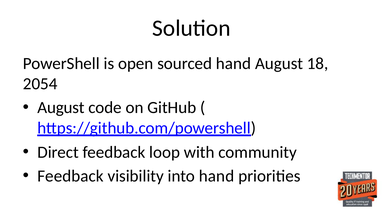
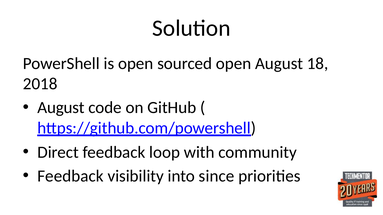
sourced hand: hand -> open
2054: 2054 -> 2018
into hand: hand -> since
